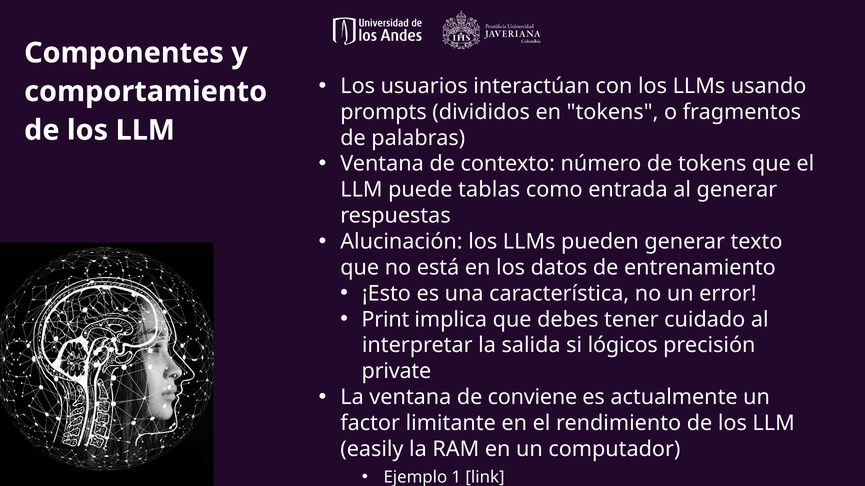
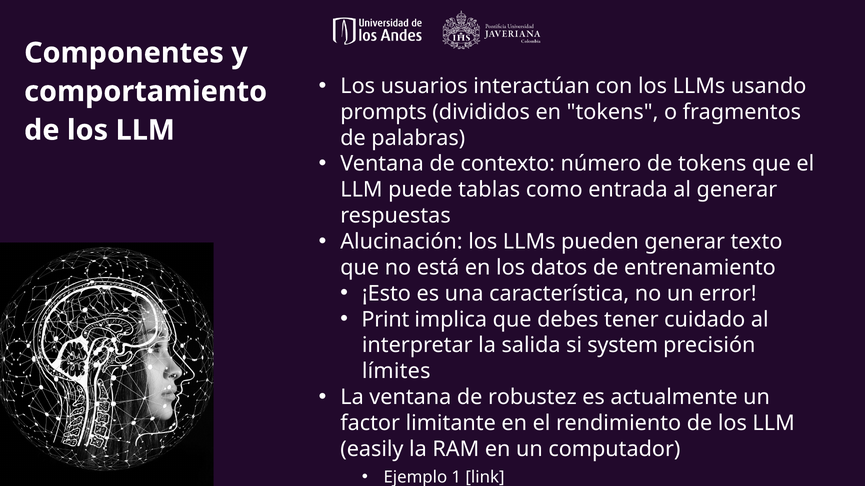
lógicos: lógicos -> system
private: private -> límites
conviene: conviene -> robustez
